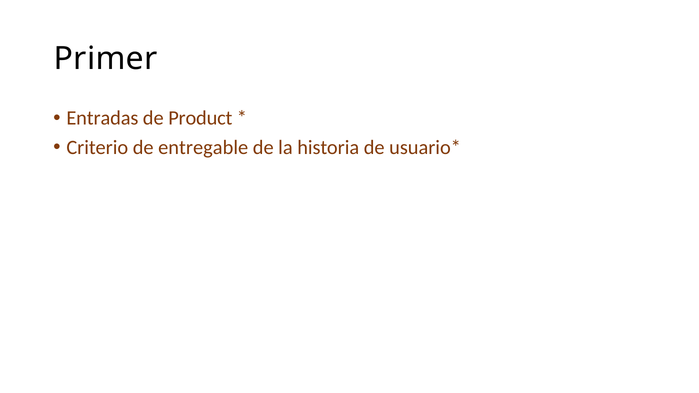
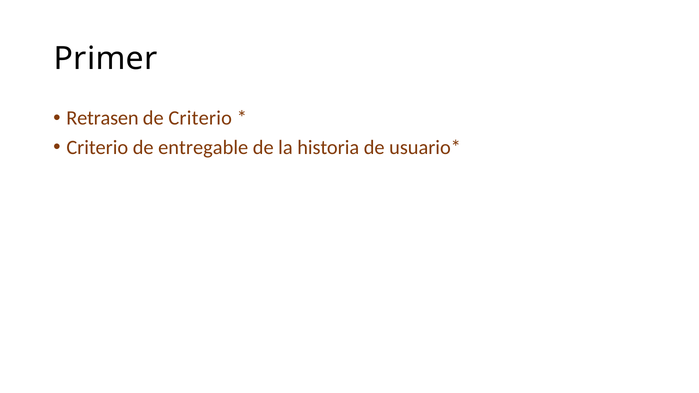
Entradas: Entradas -> Retrasen
de Product: Product -> Criterio
